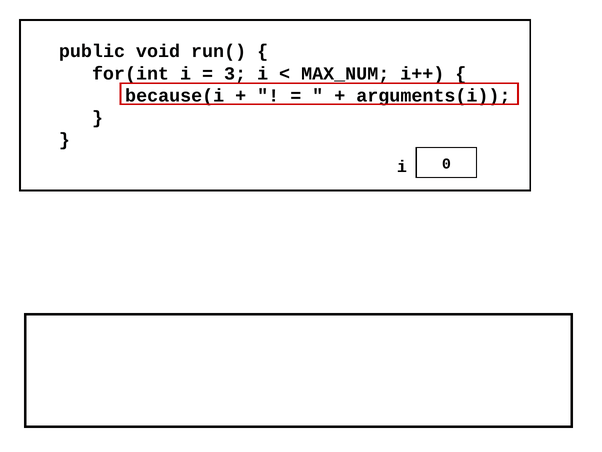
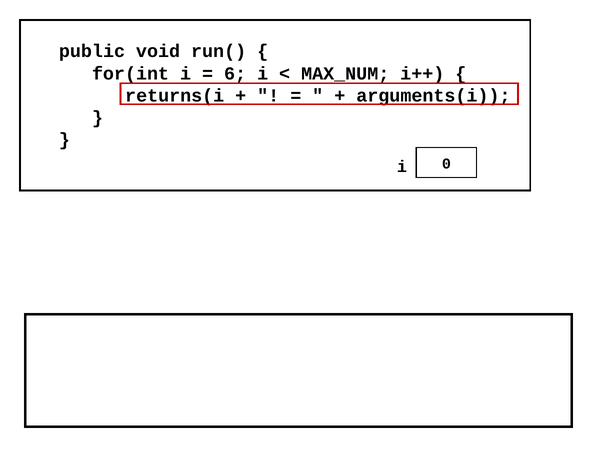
3: 3 -> 6
because(i: because(i -> returns(i
